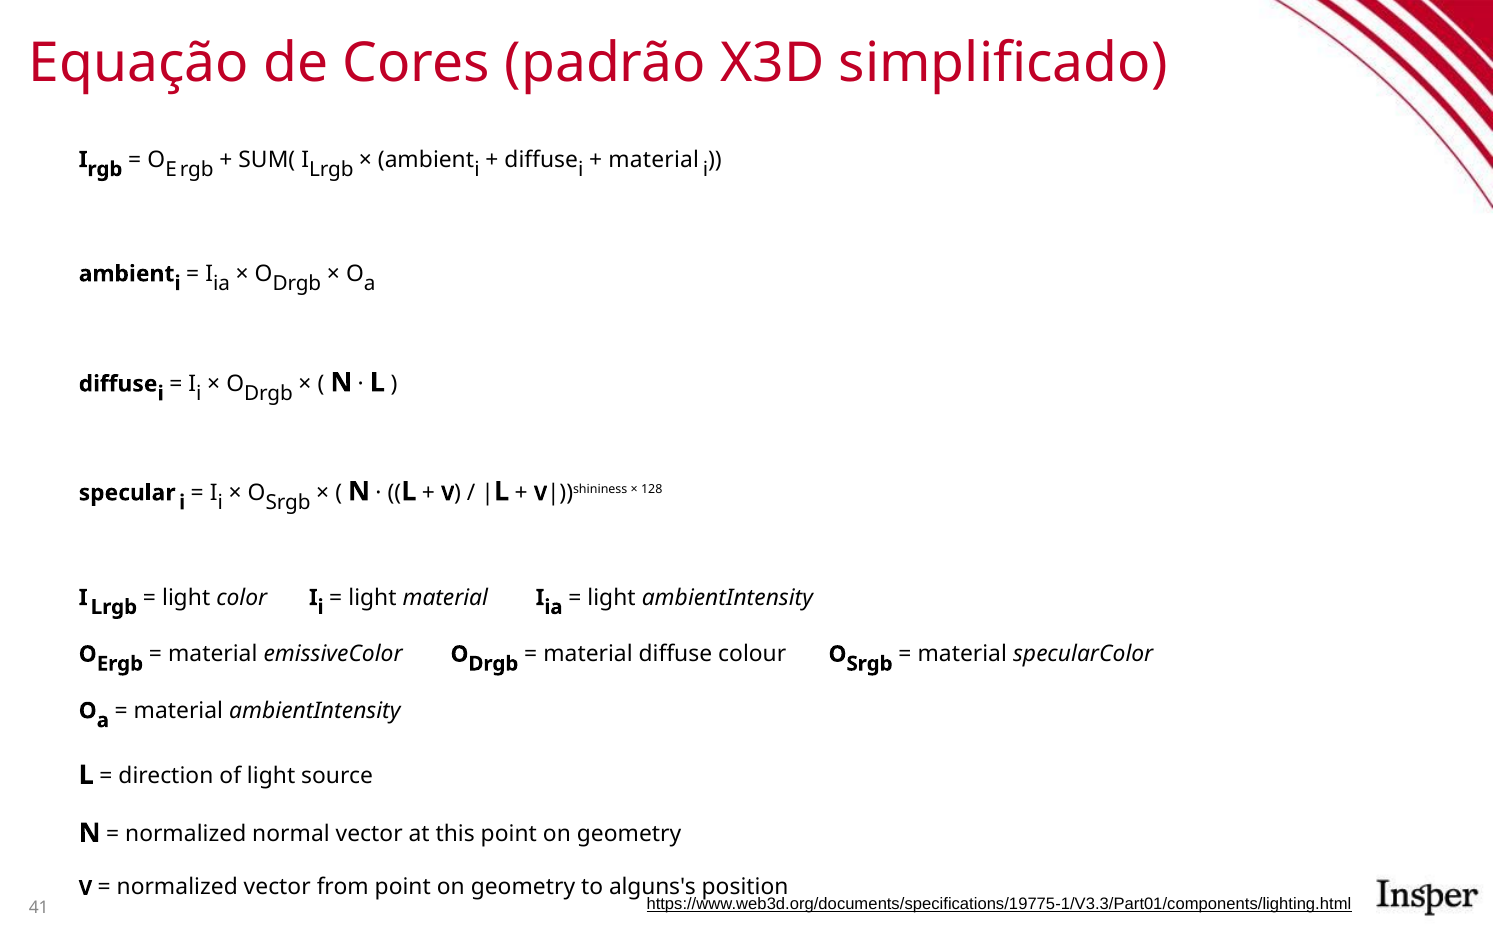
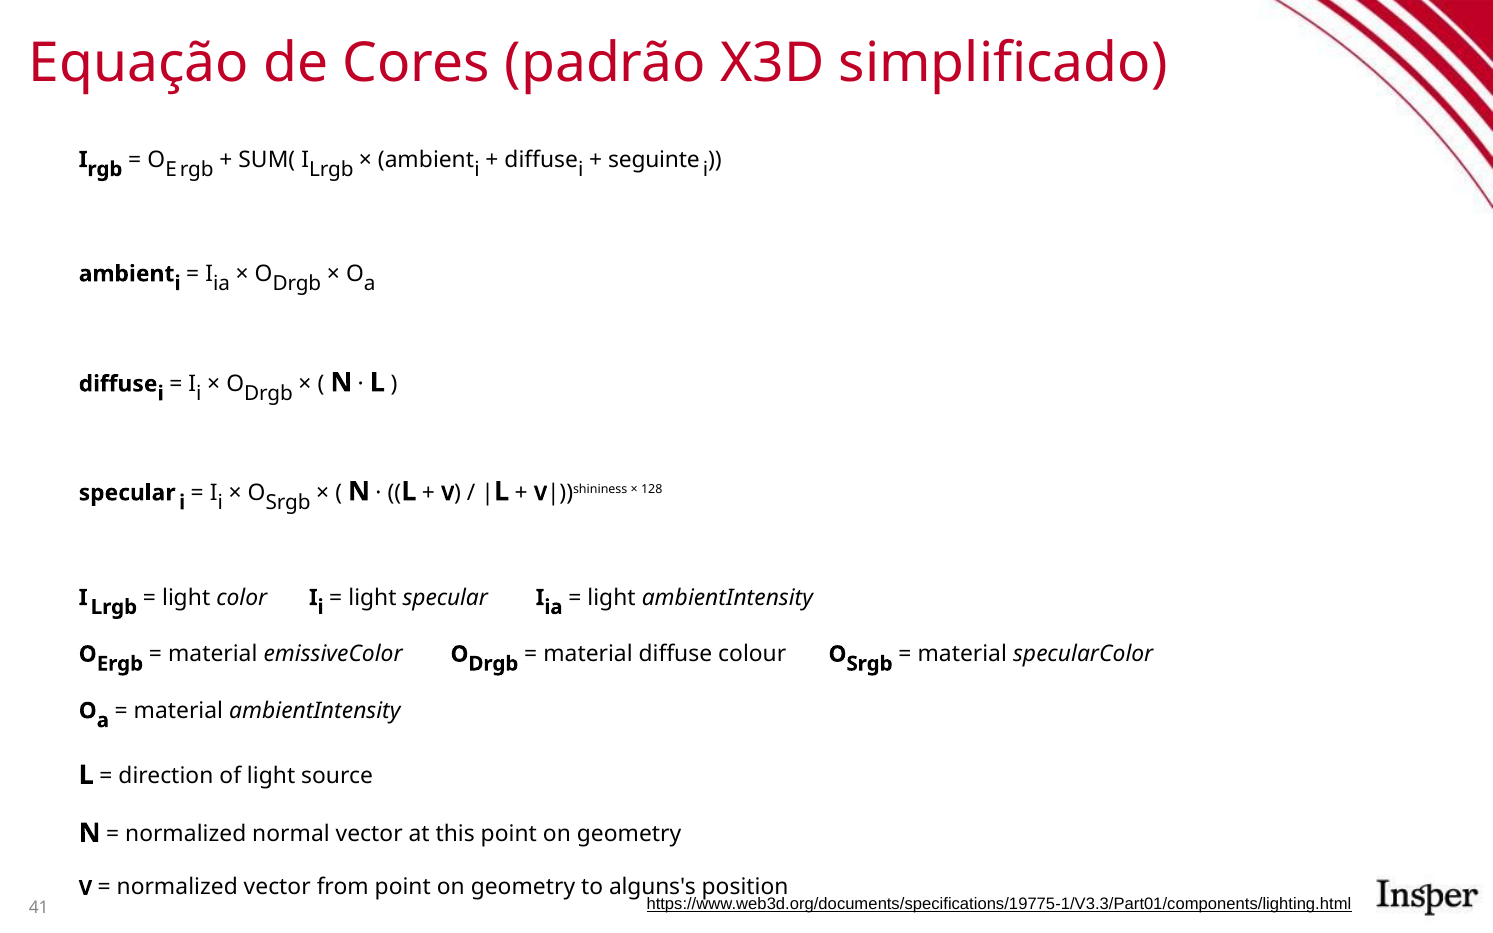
material at (654, 160): material -> seguinte
light material: material -> specular
